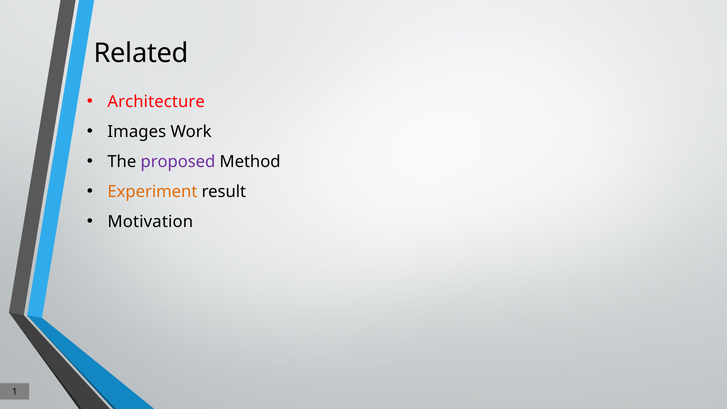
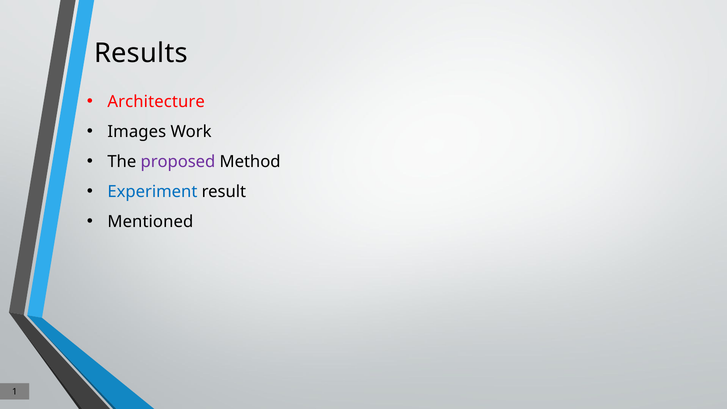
Related: Related -> Results
Experiment colour: orange -> blue
Motivation: Motivation -> Mentioned
